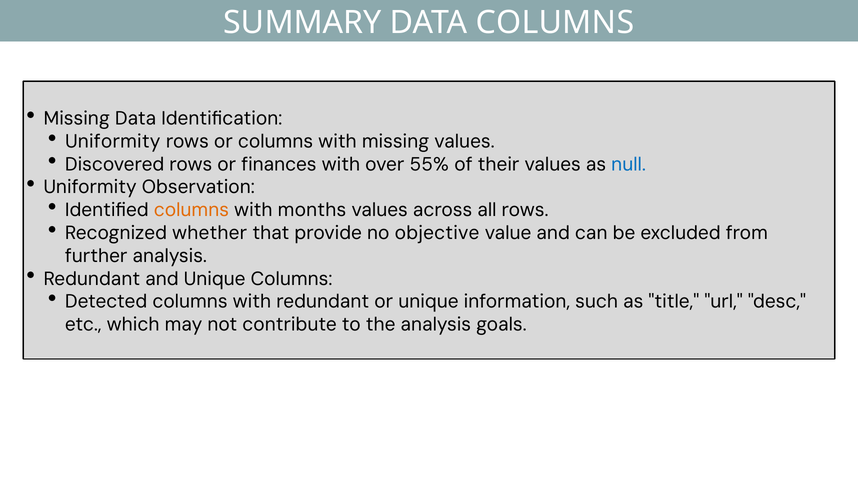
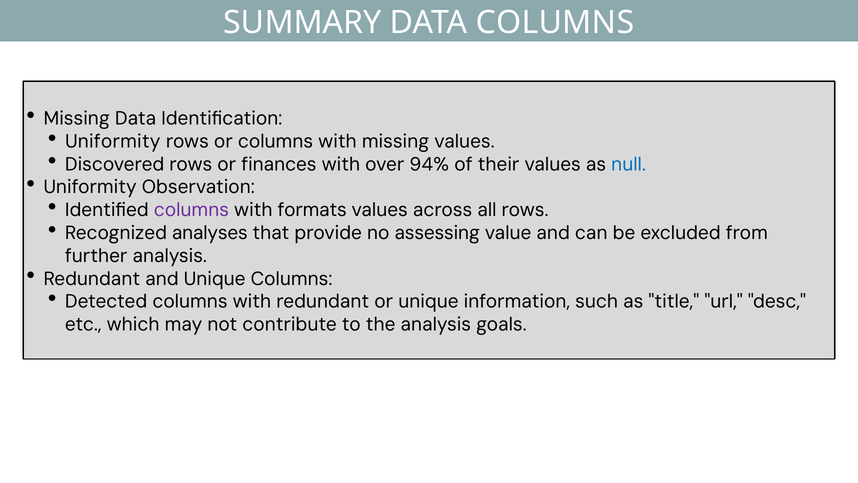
55%: 55% -> 94%
columns at (191, 210) colour: orange -> purple
months: months -> formats
whether: whether -> analyses
objective: objective -> assessing
